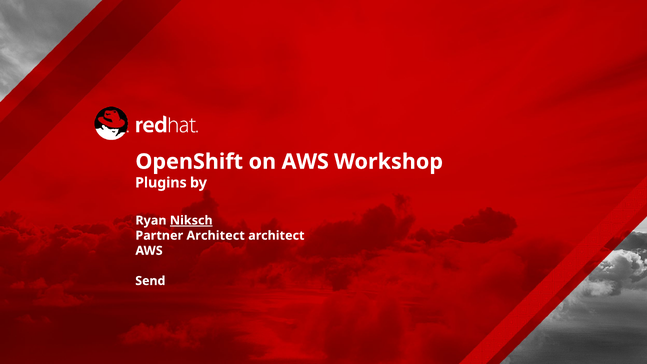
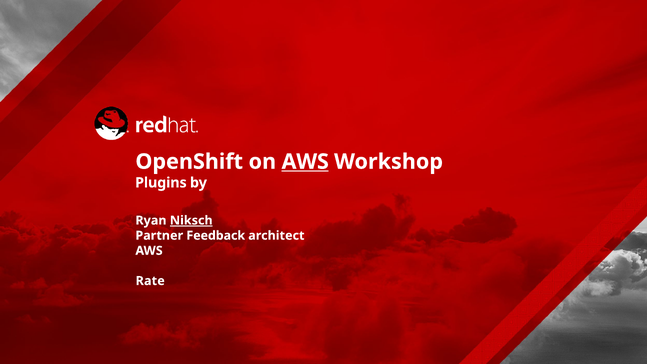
AWS at (305, 162) underline: none -> present
Partner Architect: Architect -> Feedback
Send: Send -> Rate
